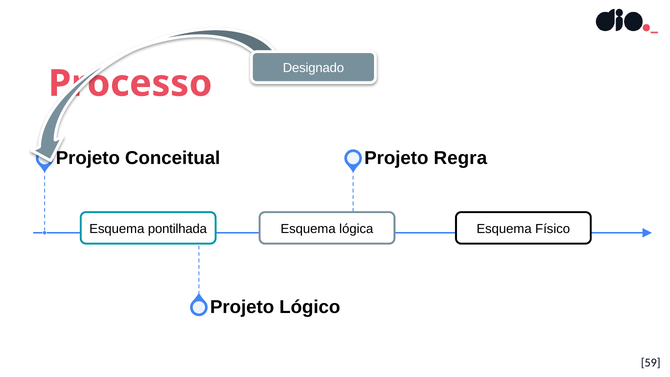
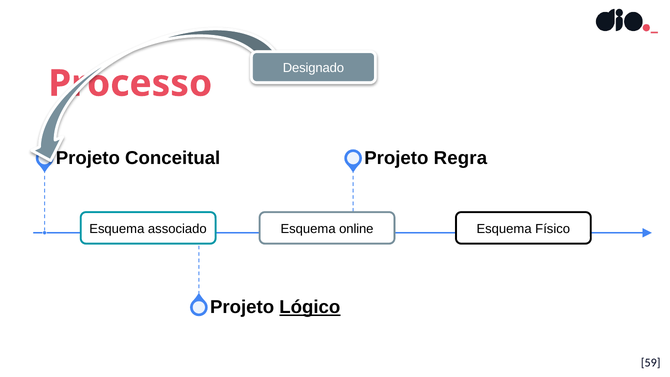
pontilhada: pontilhada -> associado
lógica: lógica -> online
Lógico underline: none -> present
